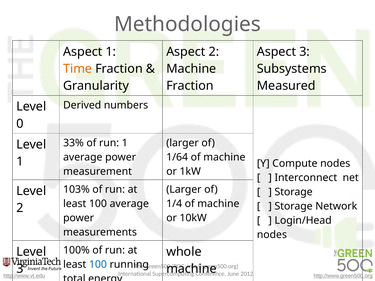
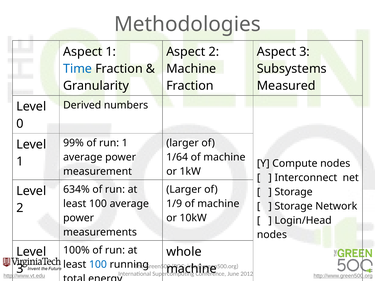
Time colour: orange -> blue
33%: 33% -> 99%
103%: 103% -> 634%
1/4: 1/4 -> 1/9
